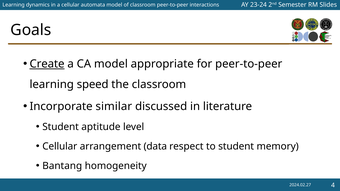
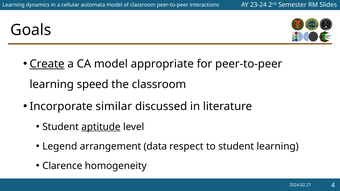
aptitude underline: none -> present
Cellular at (60, 147): Cellular -> Legend
student memory: memory -> learning
Bantang: Bantang -> Clarence
